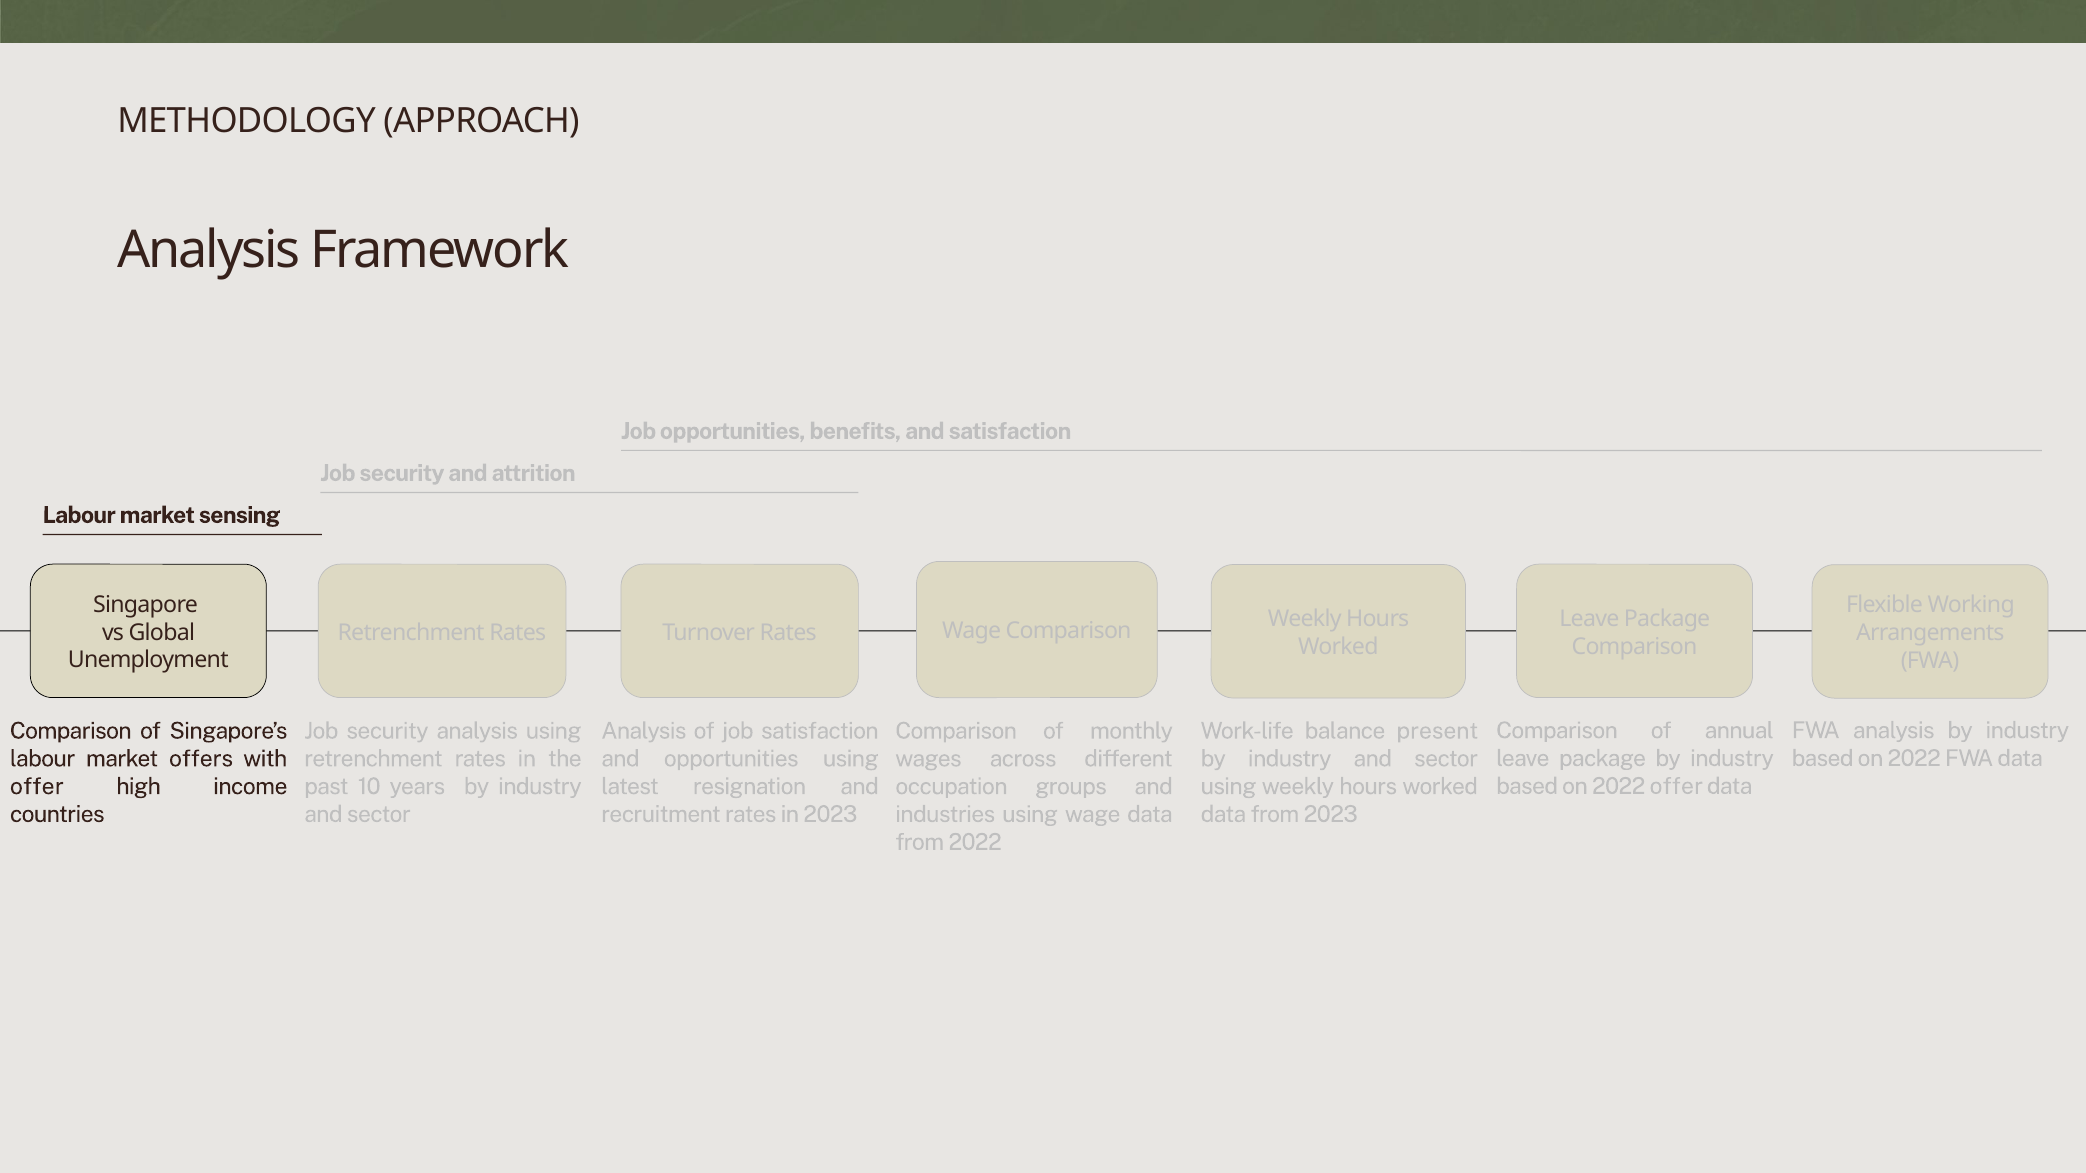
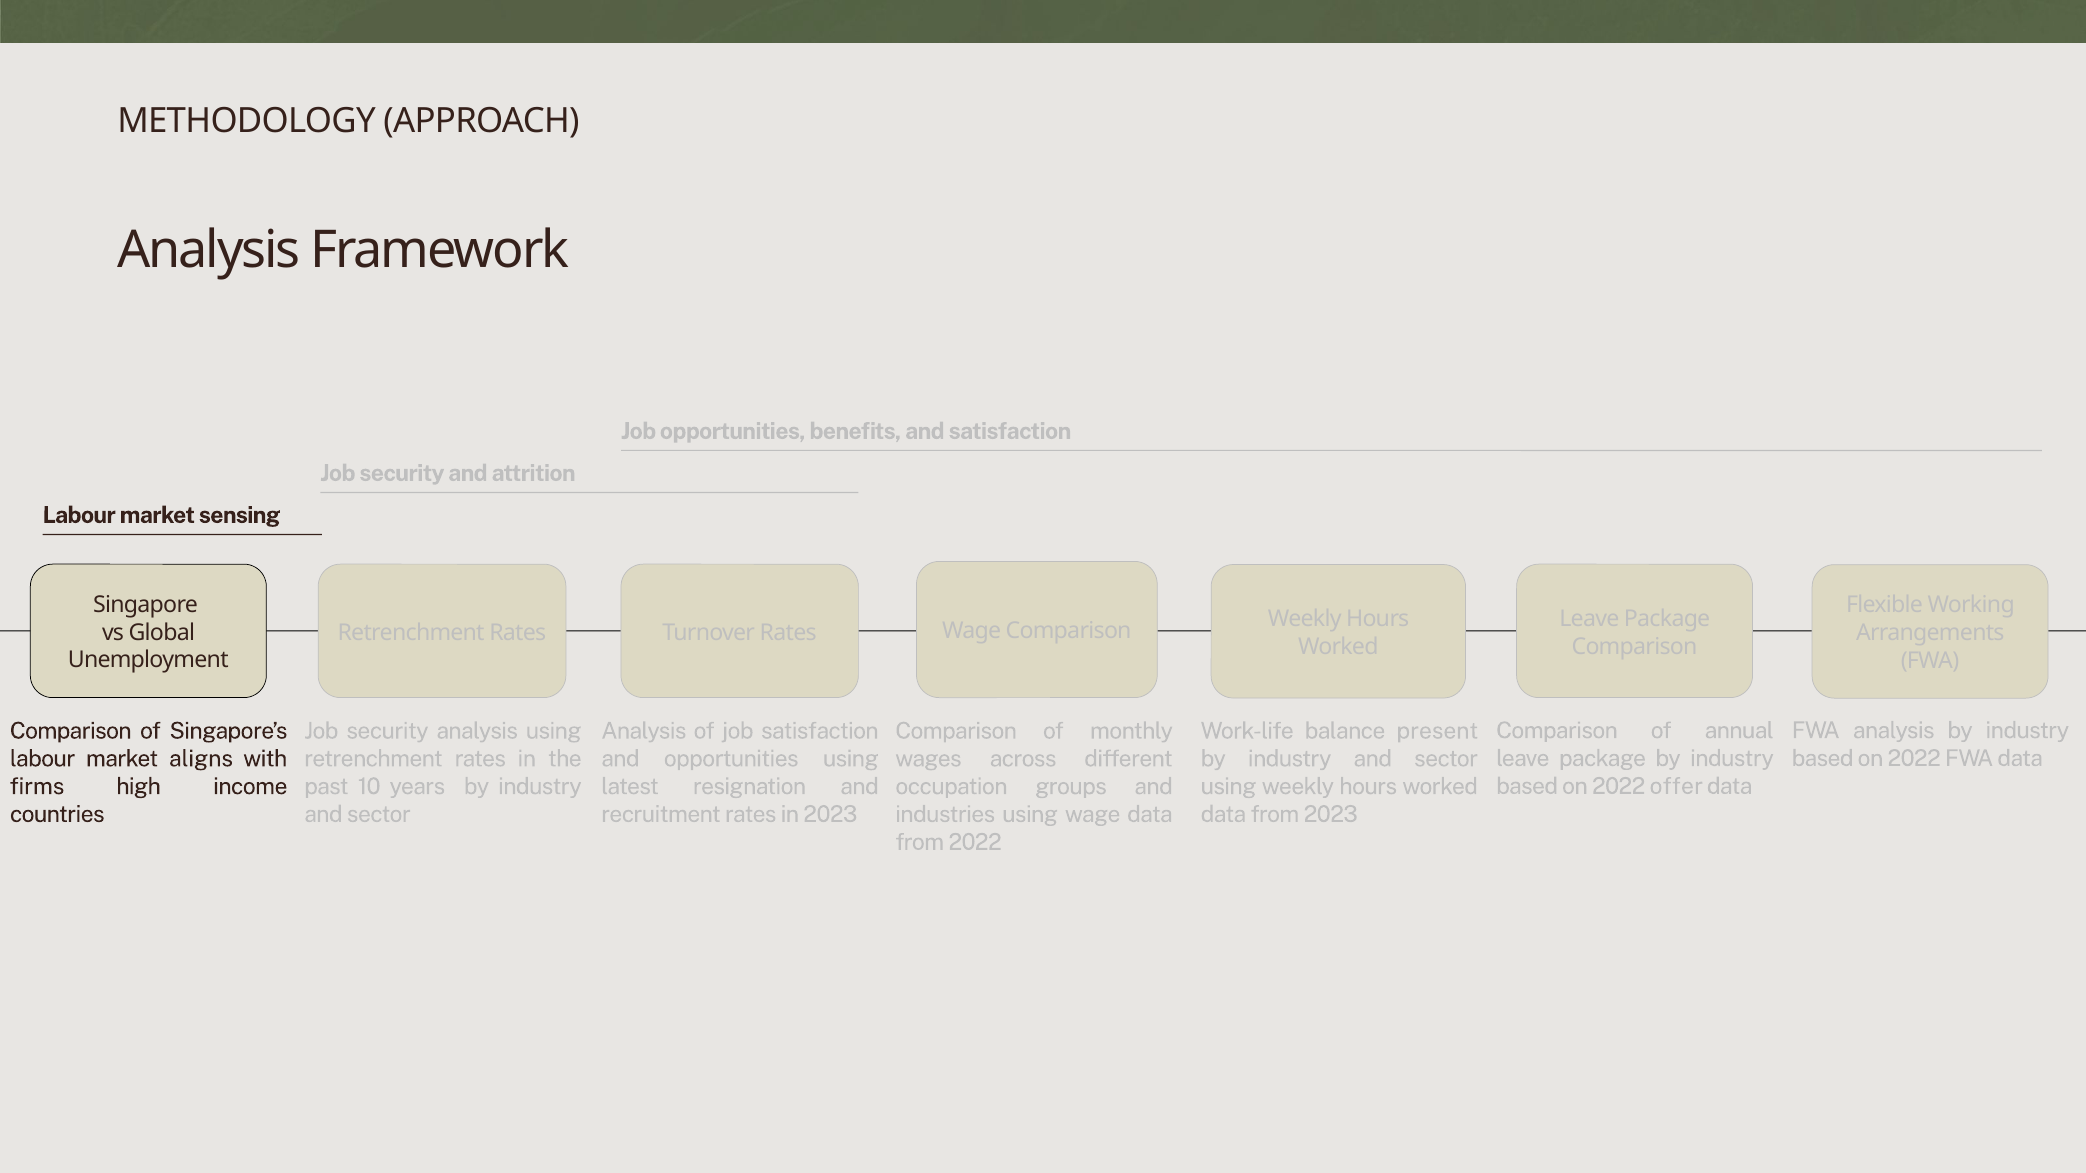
offers: offers -> aligns
offer at (37, 787): offer -> firms
